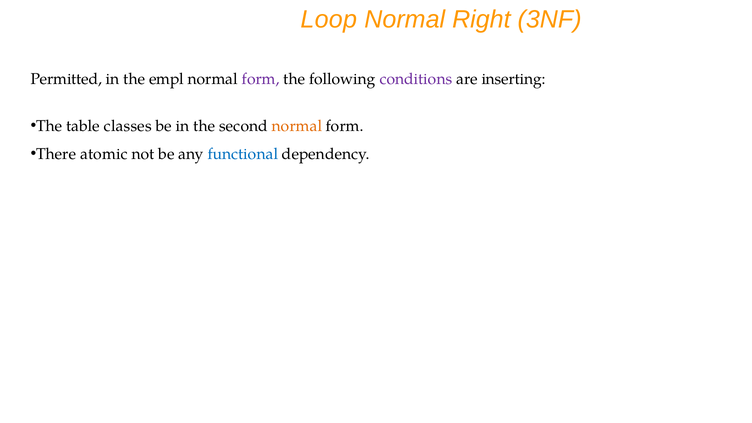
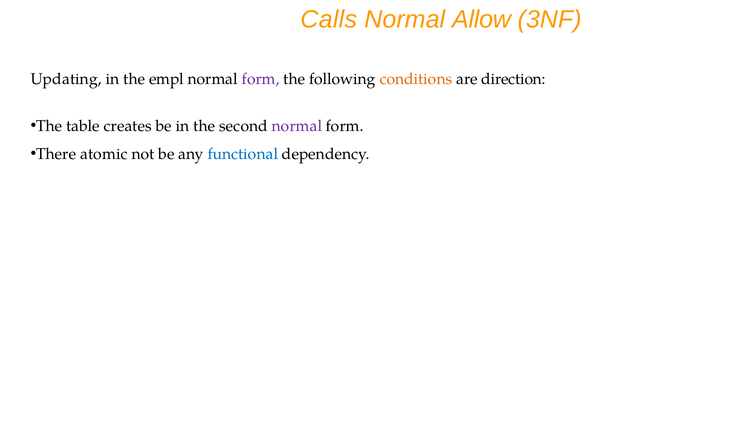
Loop: Loop -> Calls
Right: Right -> Allow
Permitted: Permitted -> Updating
conditions colour: purple -> orange
inserting: inserting -> direction
classes: classes -> creates
normal at (297, 126) colour: orange -> purple
